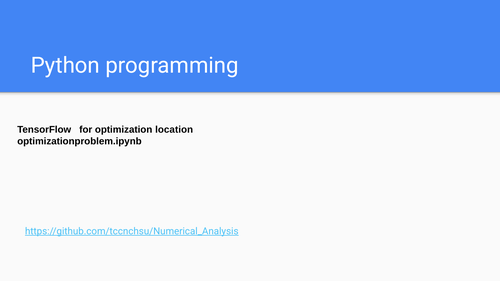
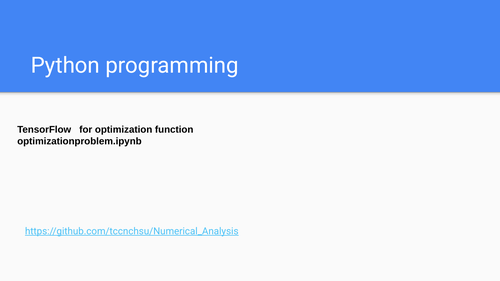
location: location -> function
